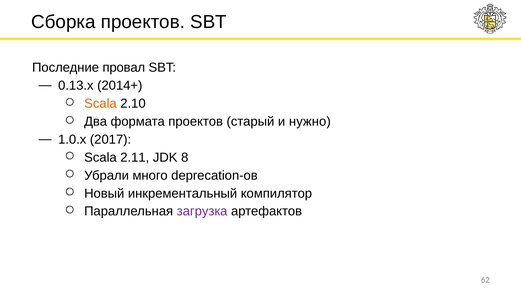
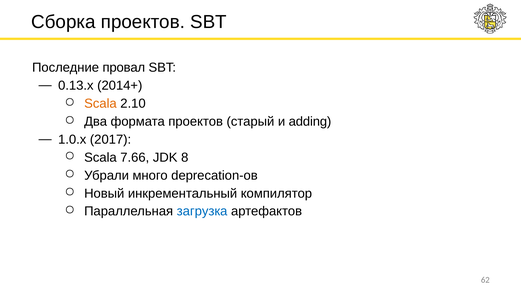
нужно: нужно -> adding
2.11: 2.11 -> 7.66
загрузка colour: purple -> blue
